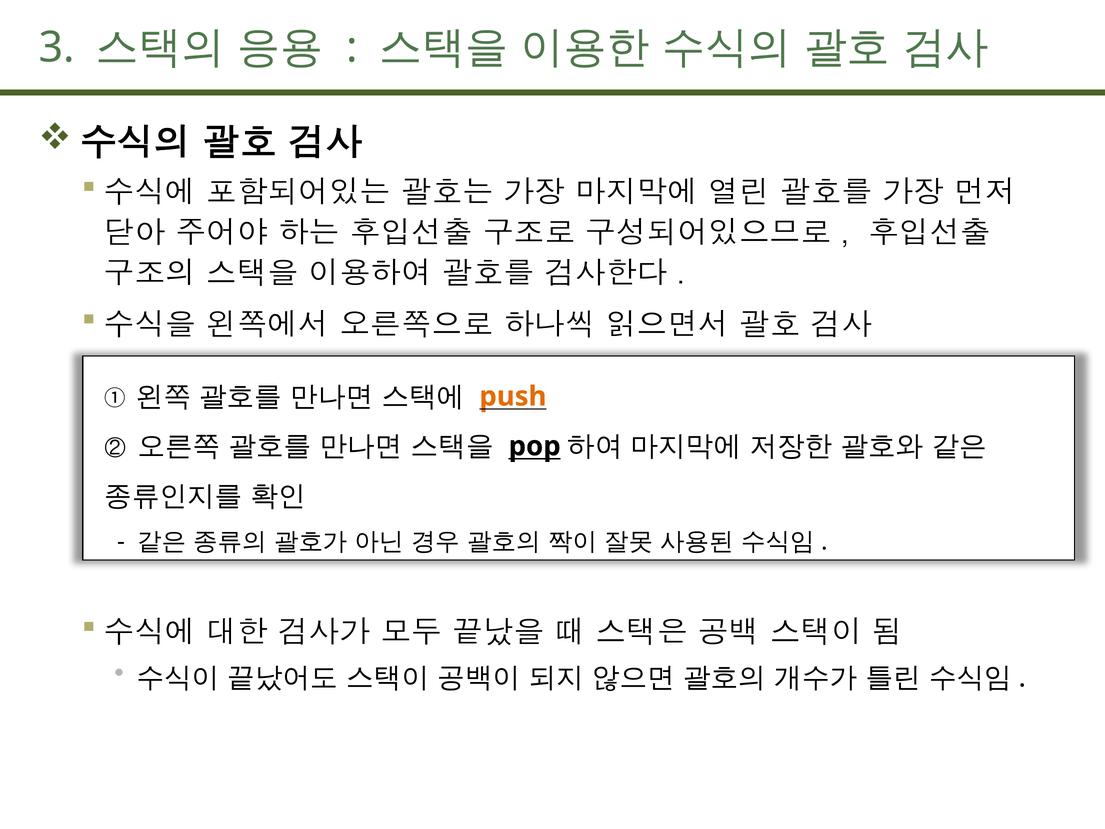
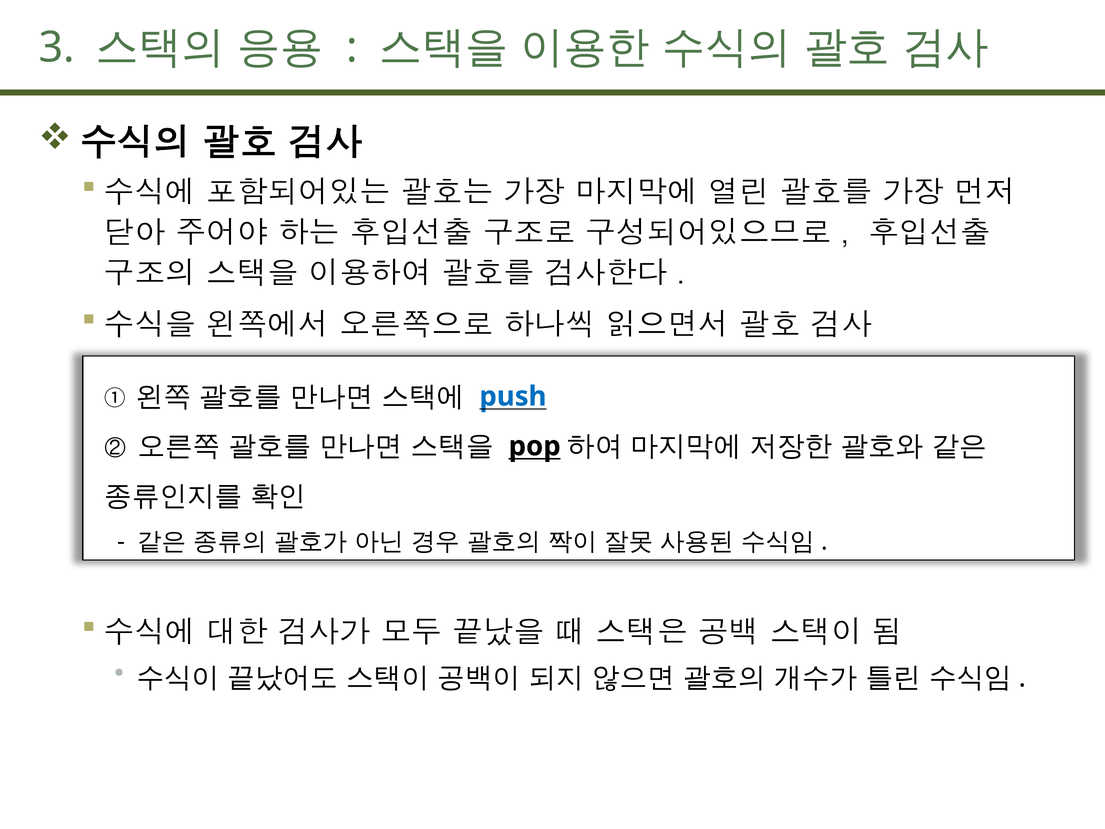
push colour: orange -> blue
